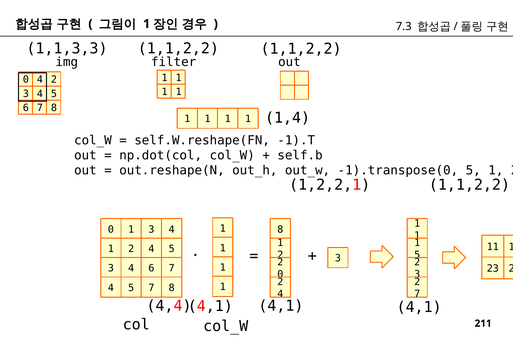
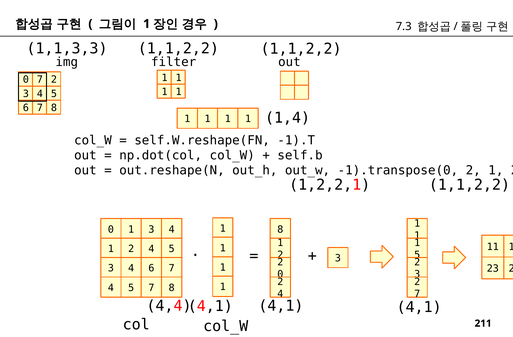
0 4: 4 -> 7
-1).transpose(0 5: 5 -> 2
